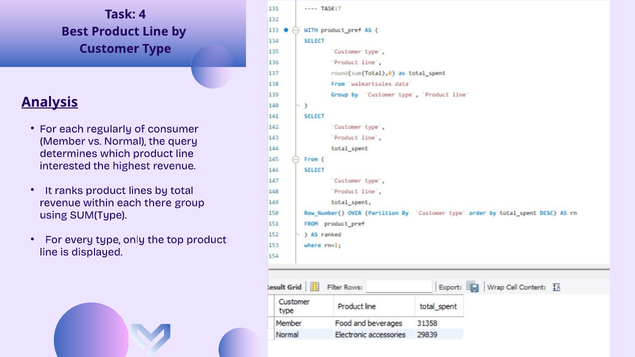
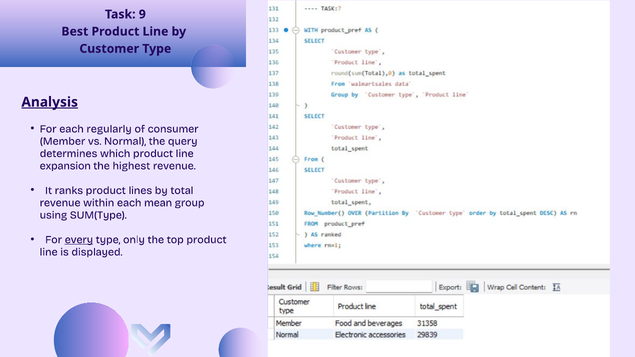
4: 4 -> 9
interested: interested -> expansion
there: there -> mean
every underline: none -> present
